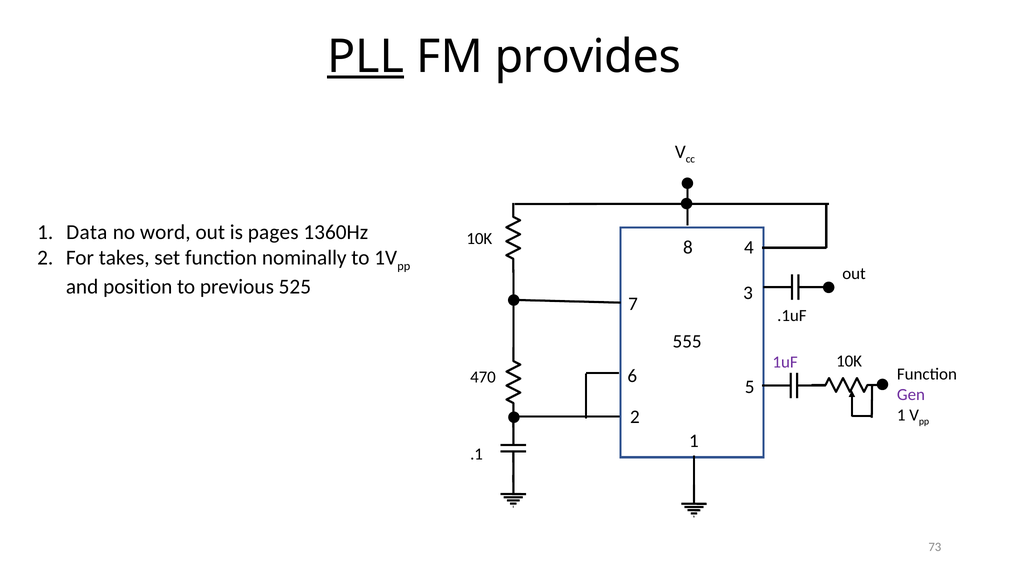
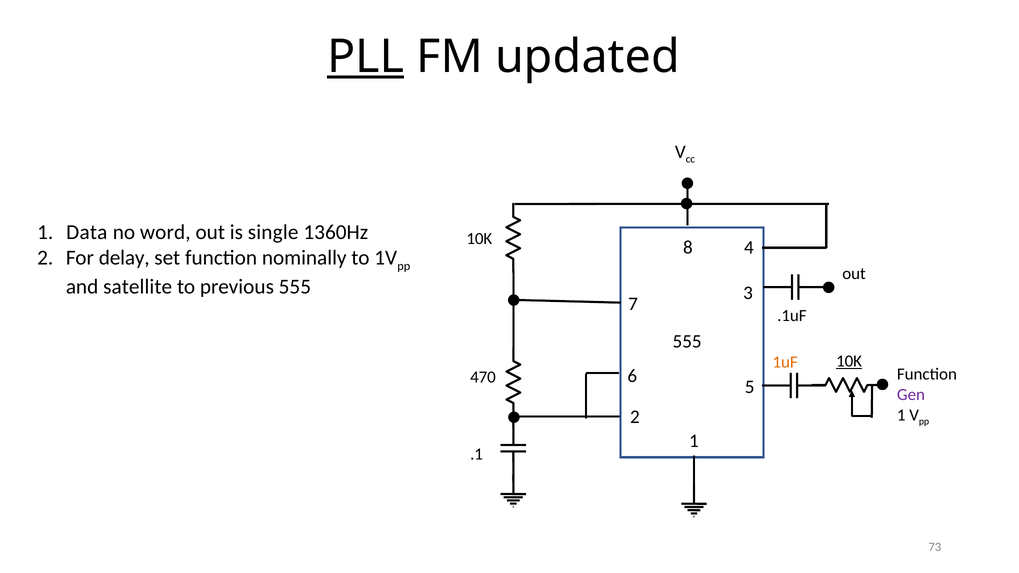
provides: provides -> updated
pages: pages -> single
takes: takes -> delay
position: position -> satellite
previous 525: 525 -> 555
10K at (849, 361) underline: none -> present
1uF colour: purple -> orange
